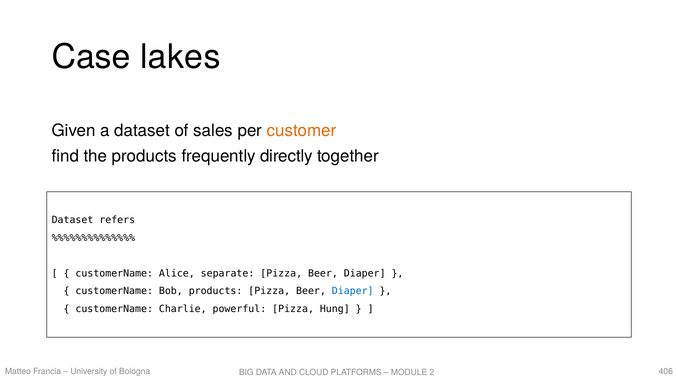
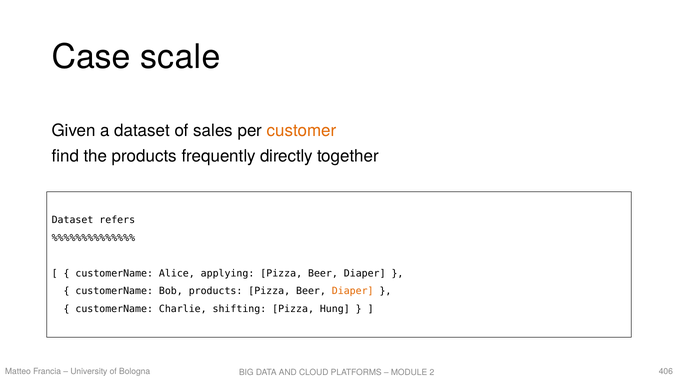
lakes: lakes -> scale
separate: separate -> applying
Diaper at (353, 291) colour: blue -> orange
powerful: powerful -> shifting
